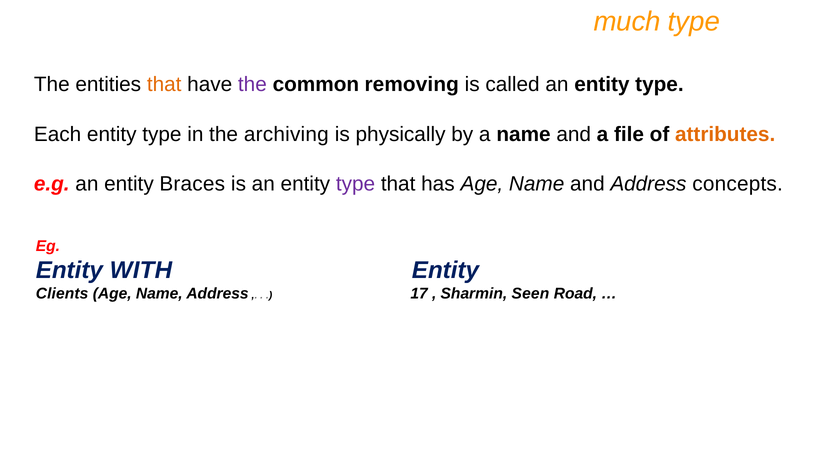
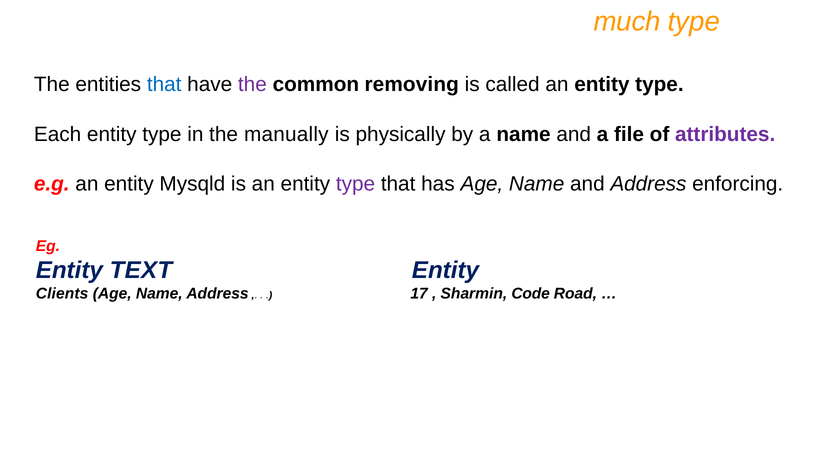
that at (164, 84) colour: orange -> blue
archiving: archiving -> manually
attributes colour: orange -> purple
Braces: Braces -> Mysqld
concepts: concepts -> enforcing
WITH: WITH -> TEXT
Seen: Seen -> Code
